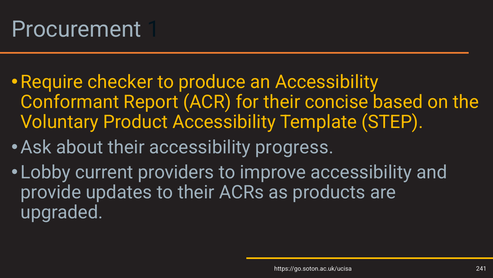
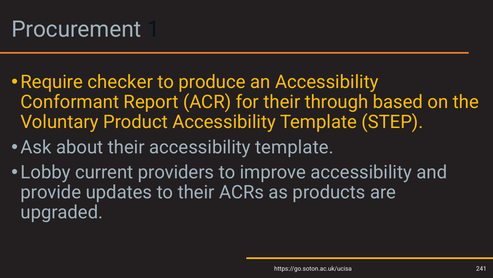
concise: concise -> through
their accessibility progress: progress -> template
